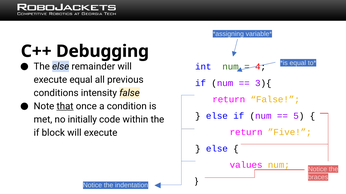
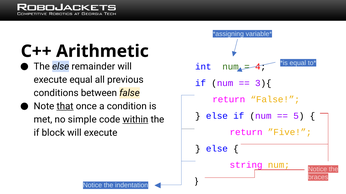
Debugging: Debugging -> Arithmetic
intensity: intensity -> between
initially: initially -> simple
within underline: none -> present
values: values -> string
